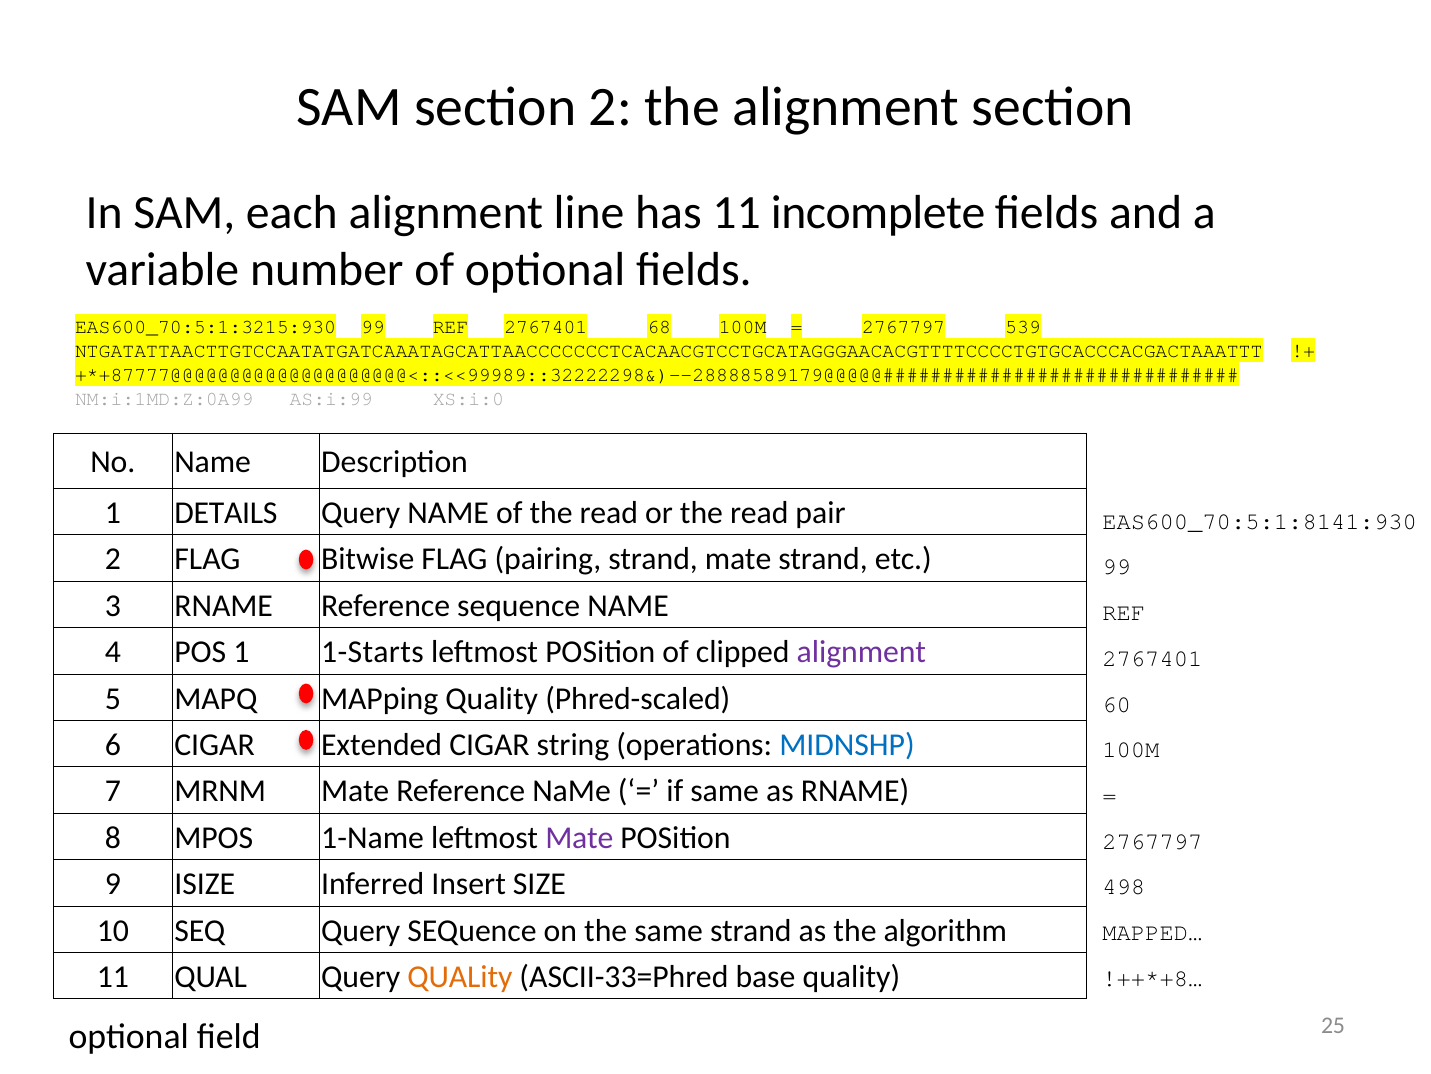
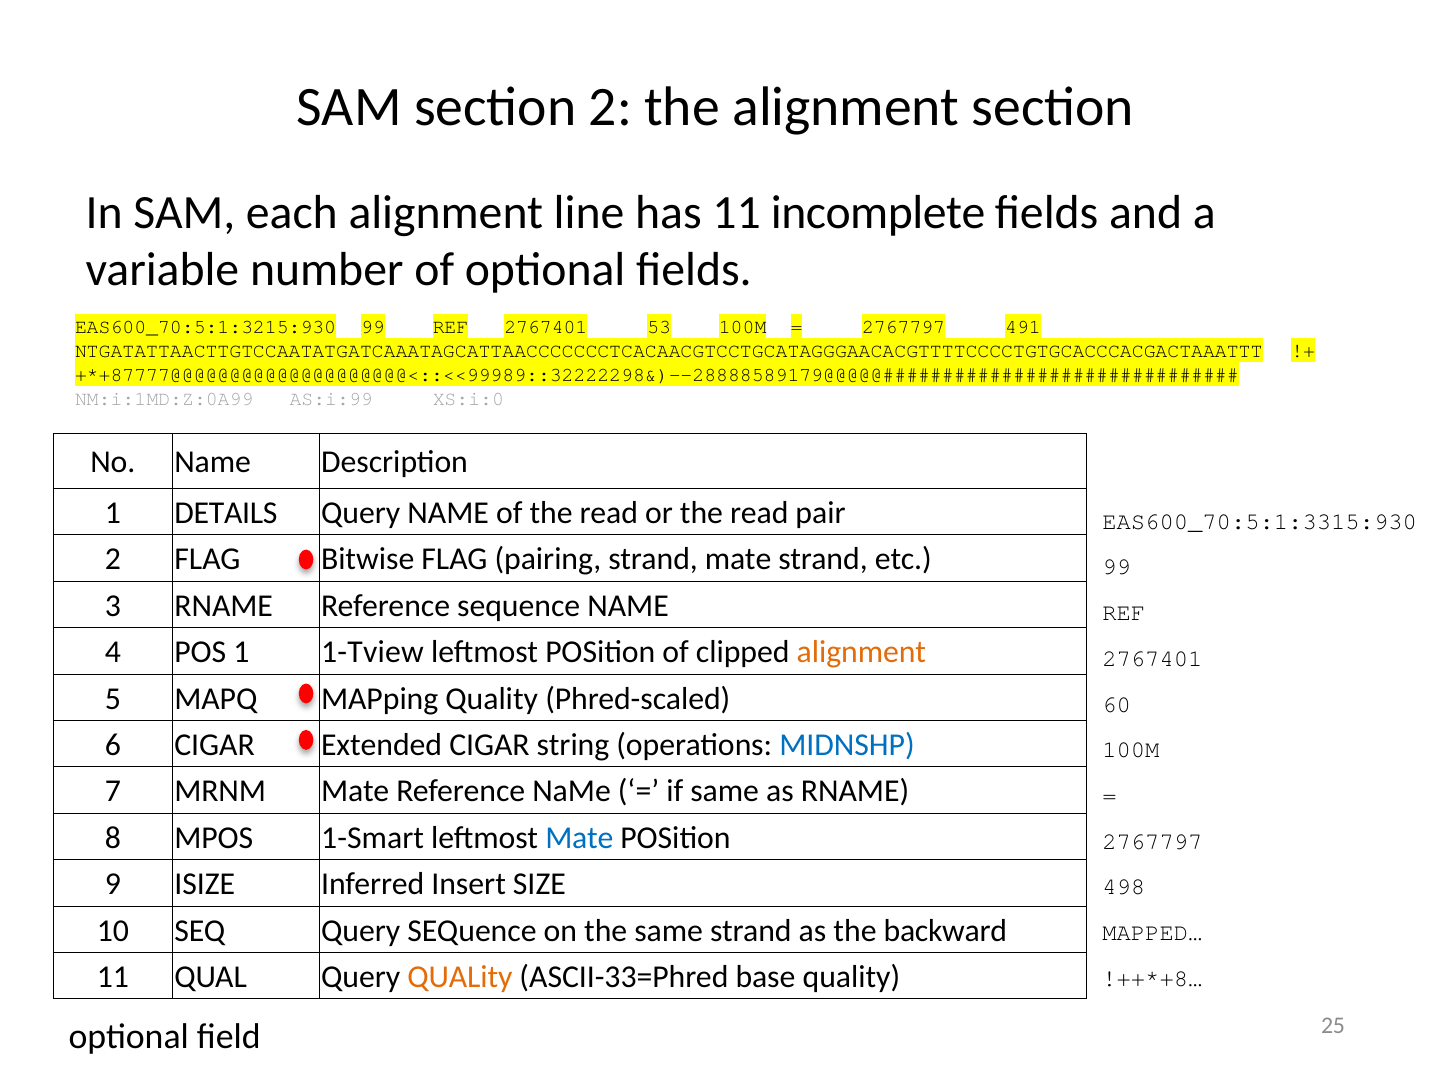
68: 68 -> 53
539: 539 -> 491
EAS600_70:5:1:8141:930: EAS600_70:5:1:8141:930 -> EAS600_70:5:1:3315:930
1-Starts: 1-Starts -> 1-Tview
alignment at (861, 652) colour: purple -> orange
1-Name: 1-Name -> 1-Smart
Mate at (579, 837) colour: purple -> blue
algorithm: algorithm -> backward
